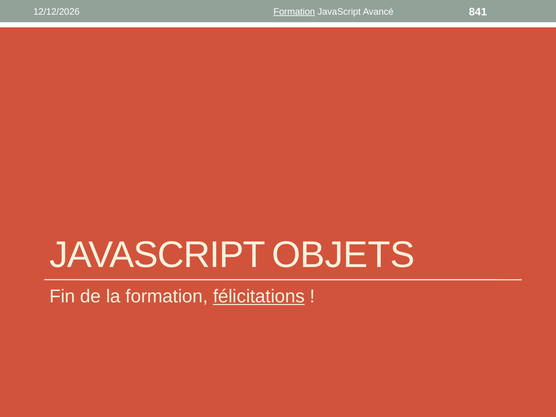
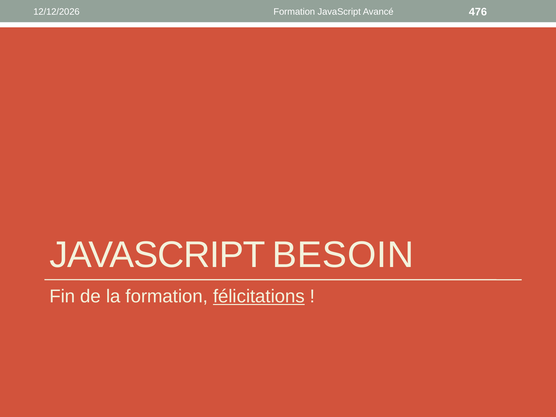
Formation at (294, 12) underline: present -> none
841: 841 -> 476
OBJETS: OBJETS -> BESOIN
